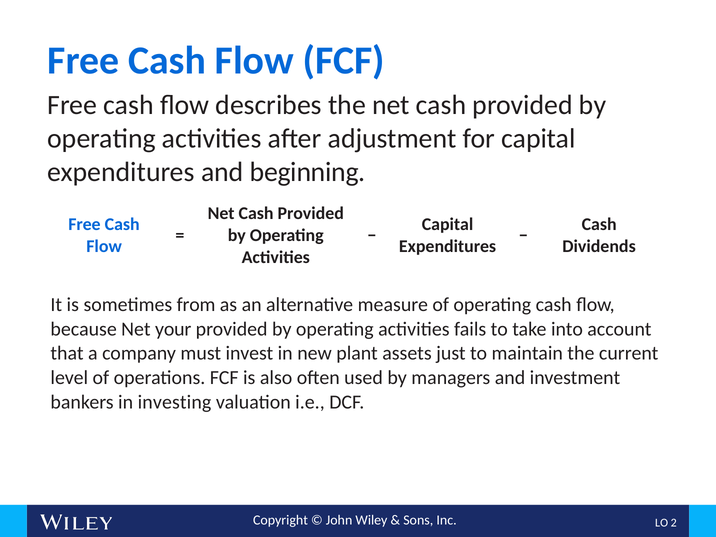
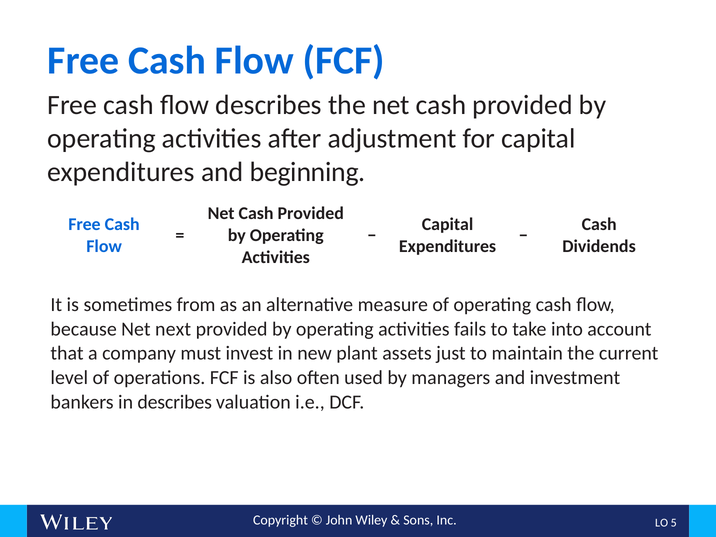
your: your -> next
in investing: investing -> describes
2: 2 -> 5
